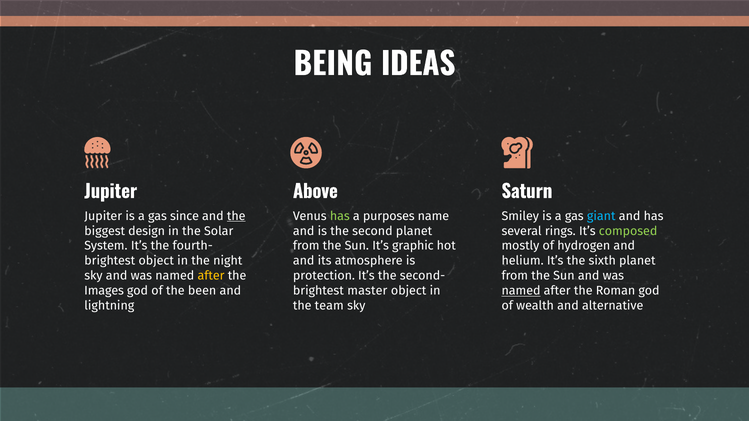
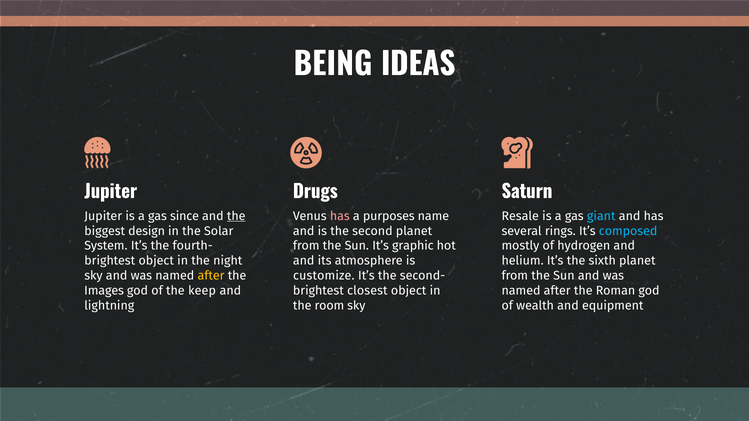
Above: Above -> Drugs
has at (340, 216) colour: light green -> pink
Smiley: Smiley -> Resale
composed colour: light green -> light blue
protection: protection -> customize
been: been -> keep
master: master -> closest
named at (521, 291) underline: present -> none
team: team -> room
alternative: alternative -> equipment
